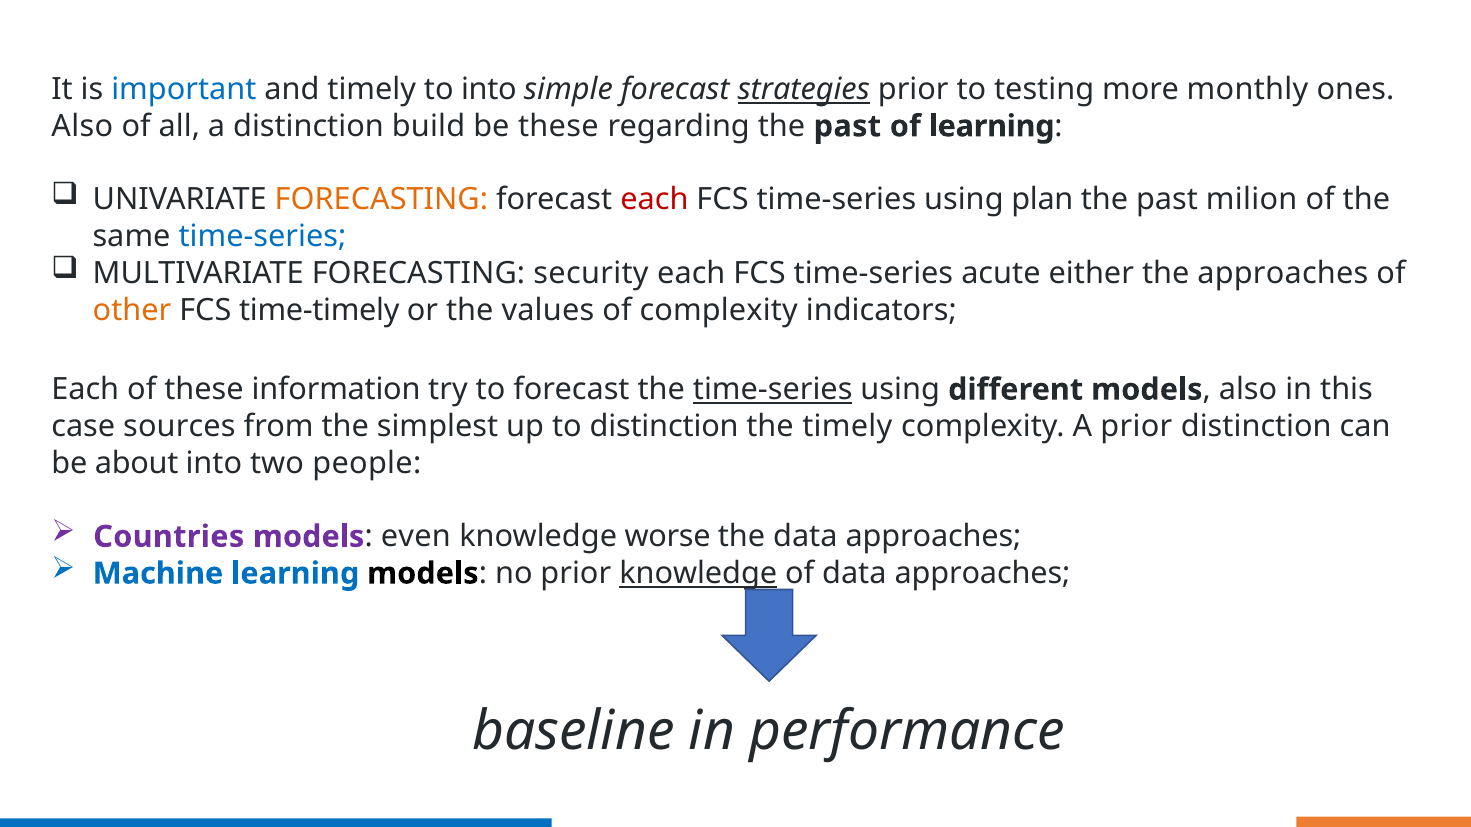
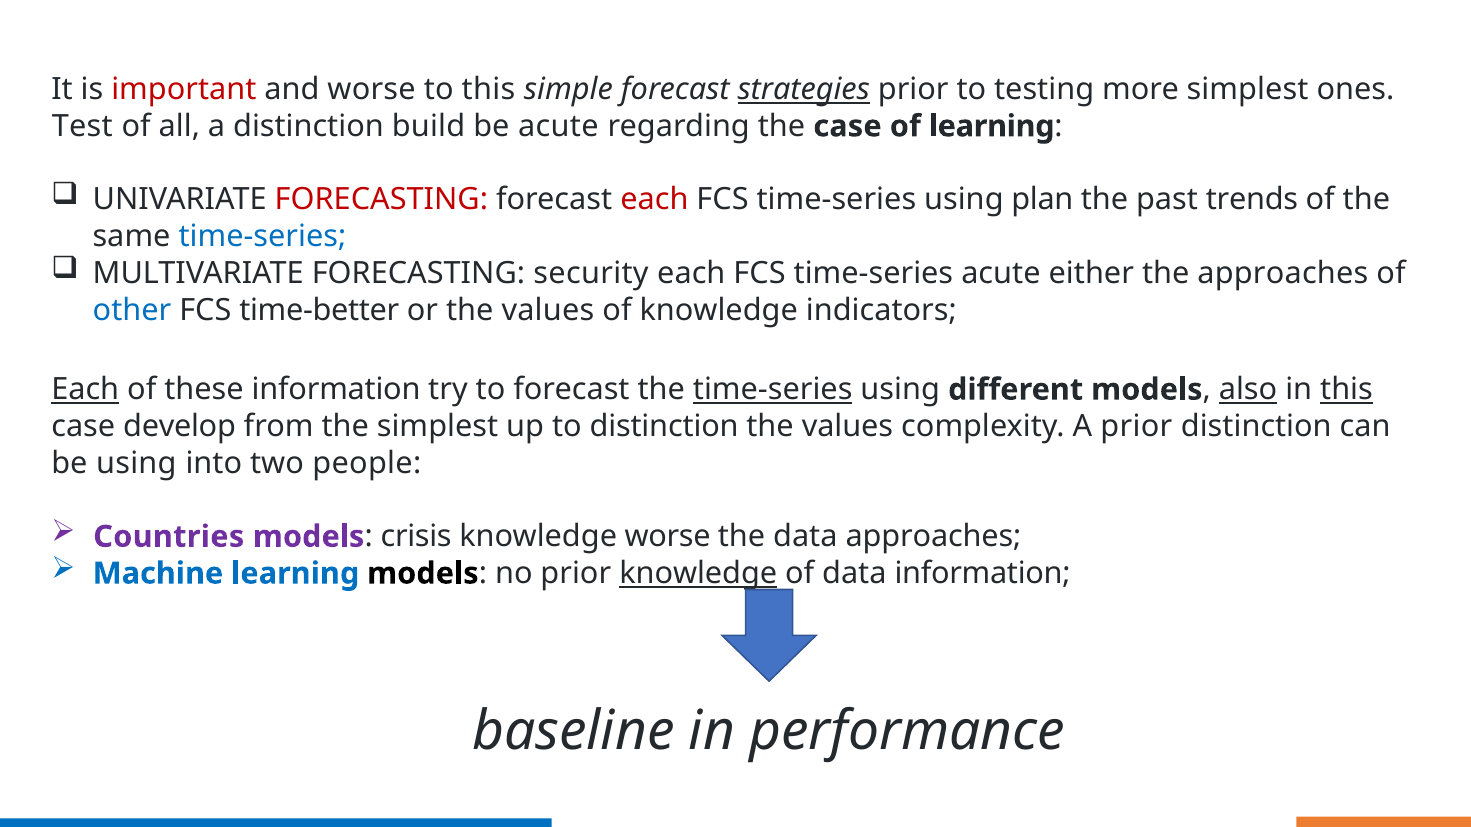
important colour: blue -> red
and timely: timely -> worse
to into: into -> this
more monthly: monthly -> simplest
Also at (82, 126): Also -> Test
be these: these -> acute
regarding the past: past -> case
FORECASTING at (381, 200) colour: orange -> red
milion: milion -> trends
other colour: orange -> blue
time-timely: time-timely -> time-better
of complexity: complexity -> knowledge
Each at (85, 390) underline: none -> present
also at (1248, 390) underline: none -> present
this at (1346, 390) underline: none -> present
sources: sources -> develop
timely at (847, 427): timely -> values
be about: about -> using
even: even -> crisis
approaches at (982, 574): approaches -> information
